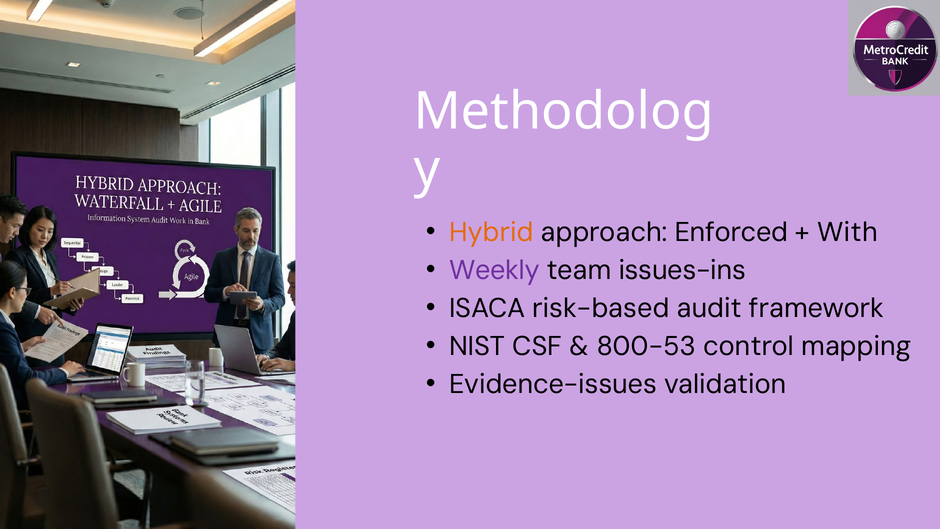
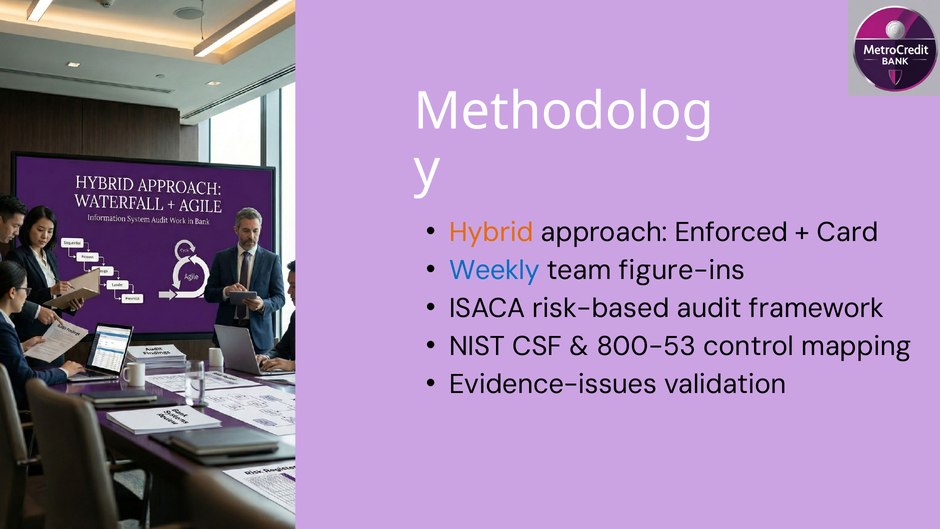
With: With -> Card
Weekly colour: purple -> blue
issues-ins: issues-ins -> figure-ins
